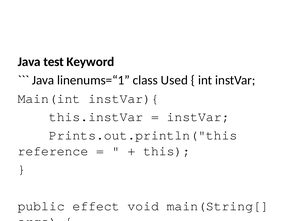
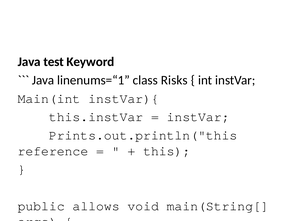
Used: Used -> Risks
effect: effect -> allows
